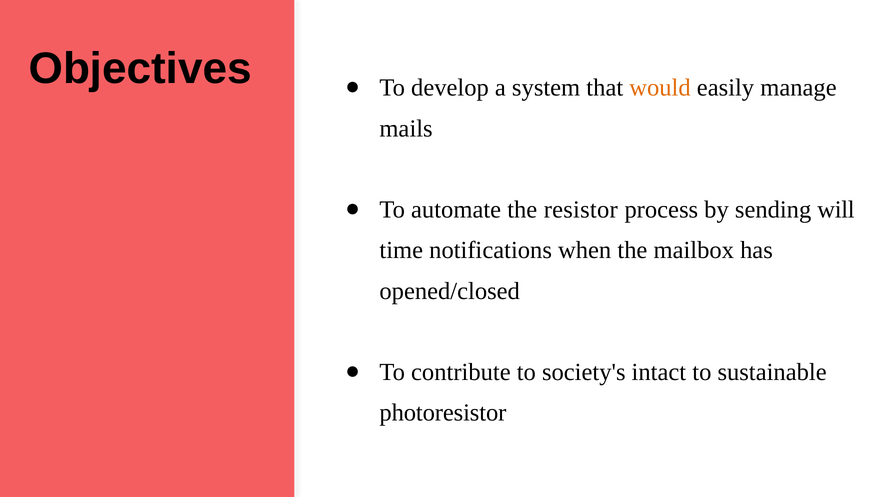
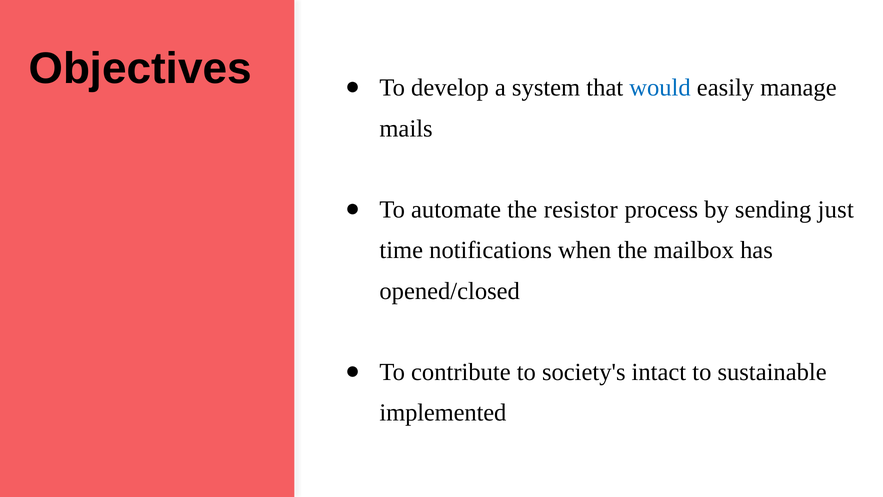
would colour: orange -> blue
will: will -> just
photoresistor: photoresistor -> implemented
